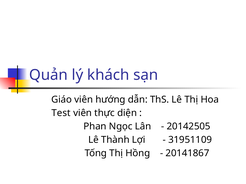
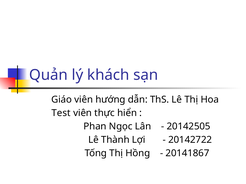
diện: diện -> hiển
31951109: 31951109 -> 20142722
